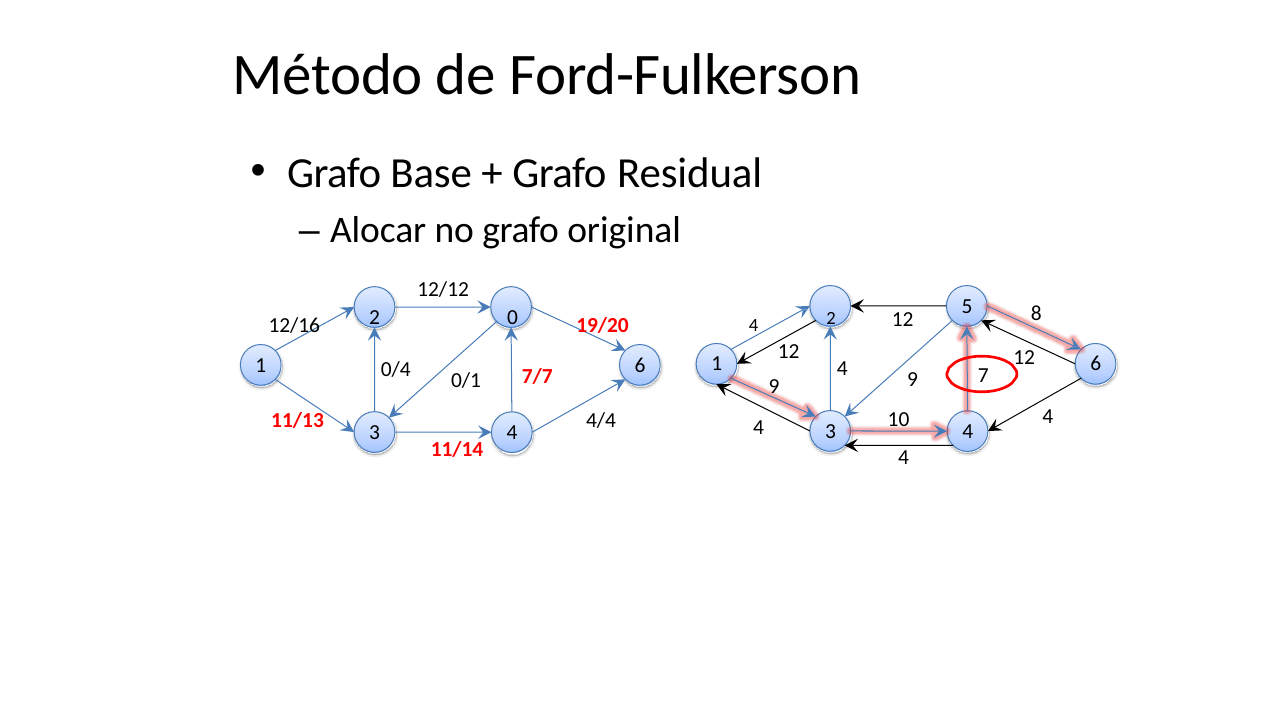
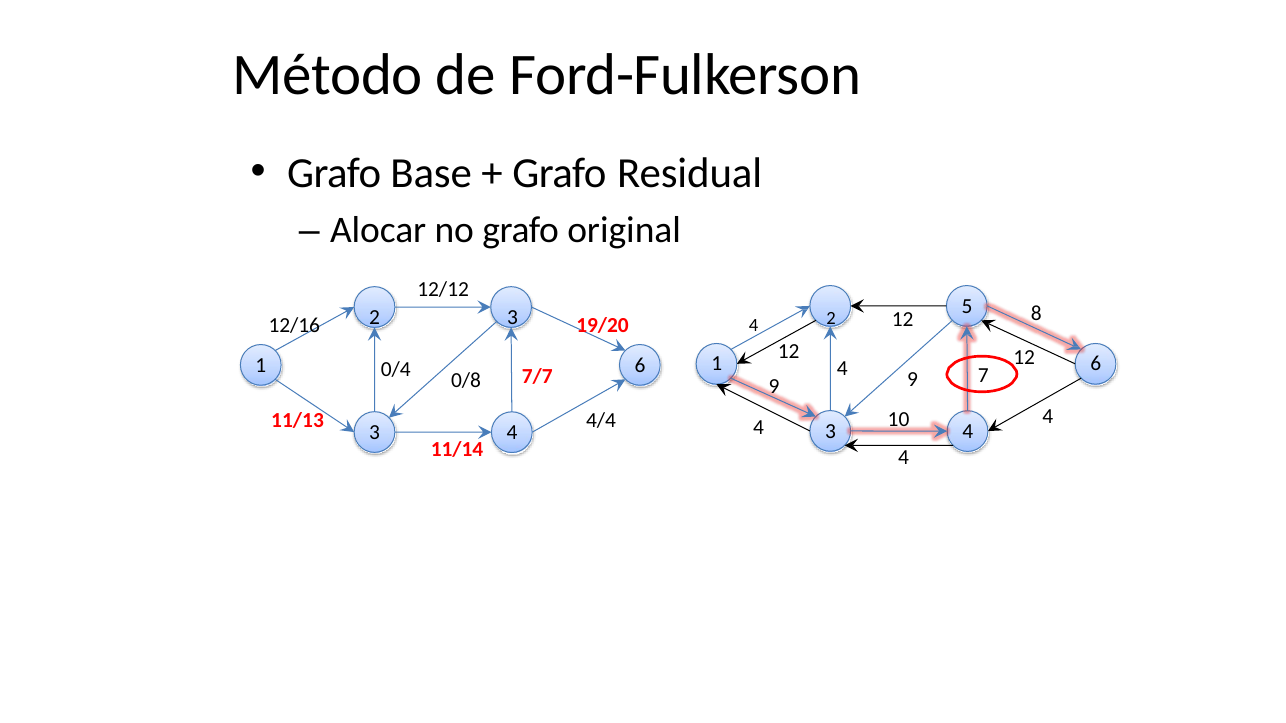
0 at (513, 318): 0 -> 3
0/1: 0/1 -> 0/8
